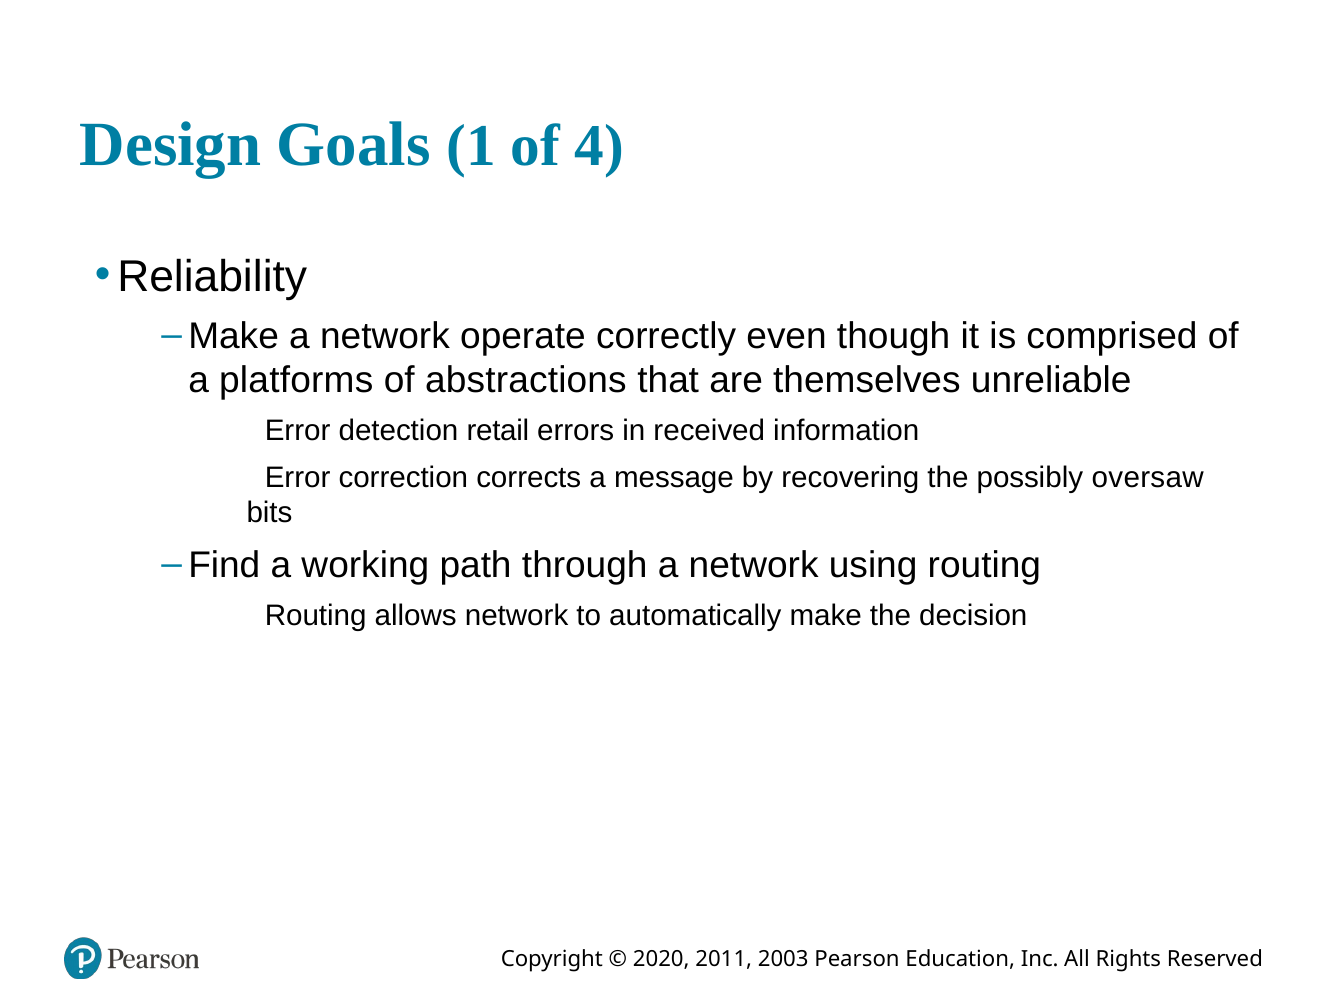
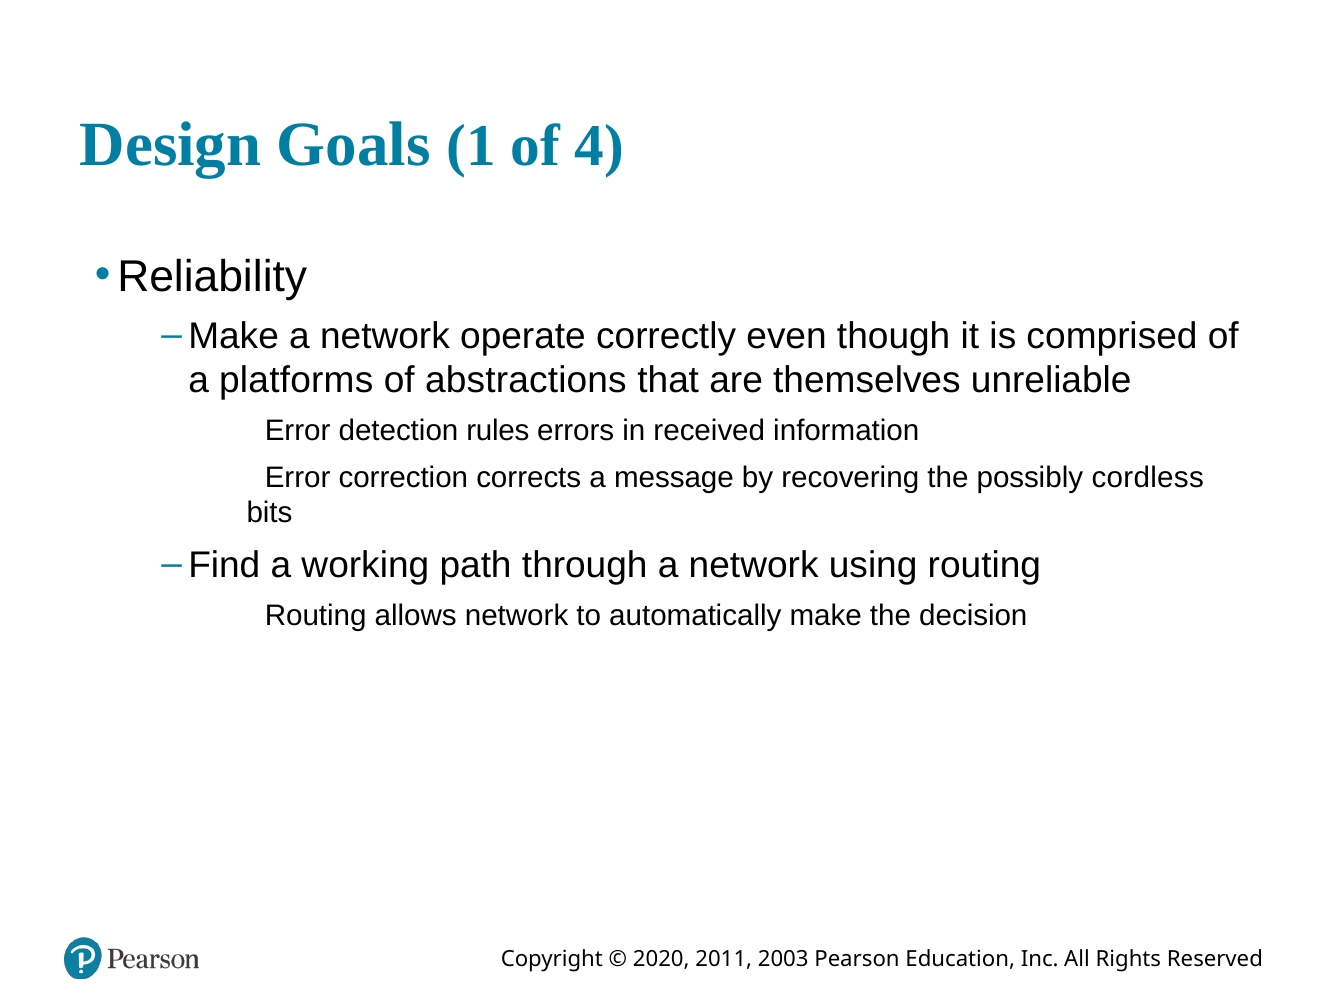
retail: retail -> rules
oversaw: oversaw -> cordless
